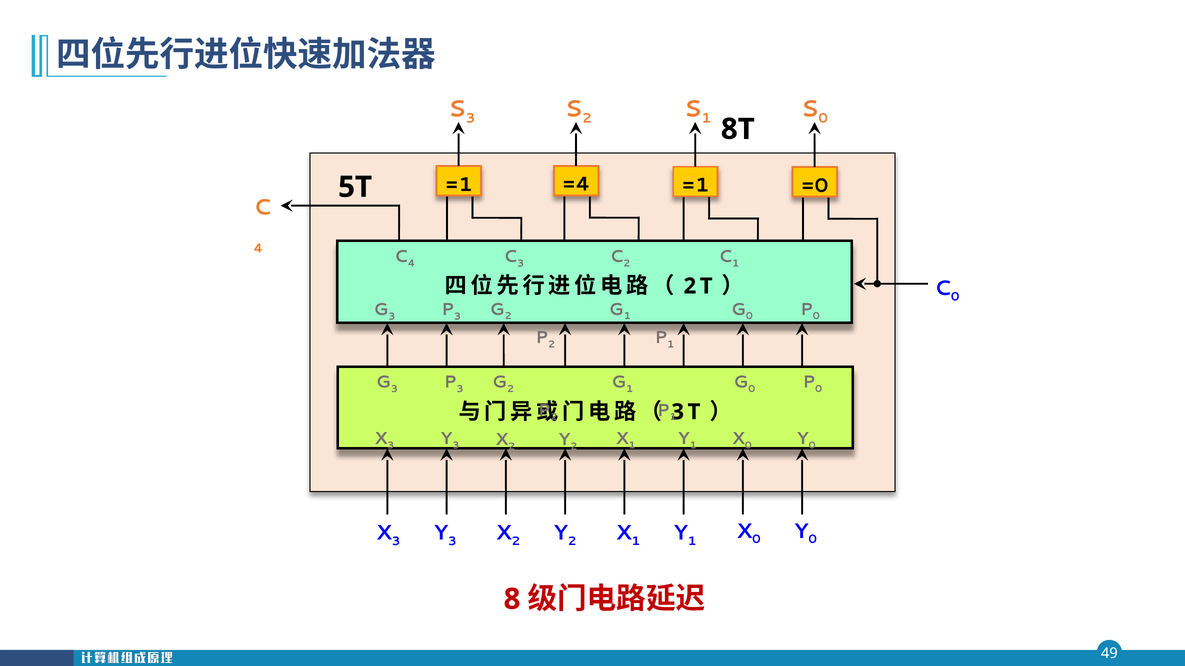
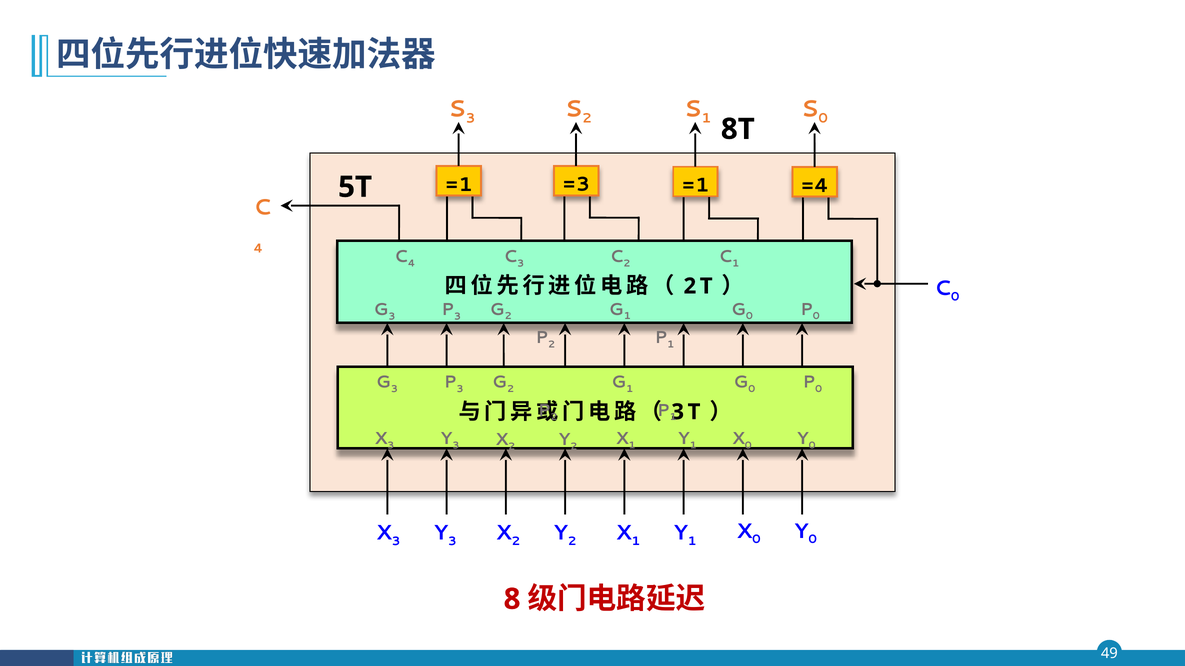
=4: =4 -> =3
=0: =0 -> =4
